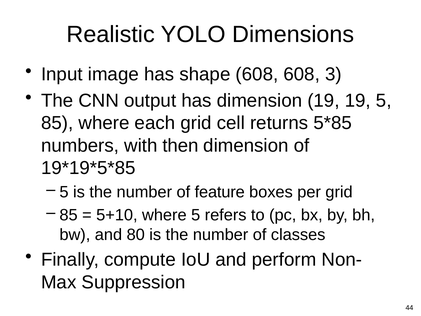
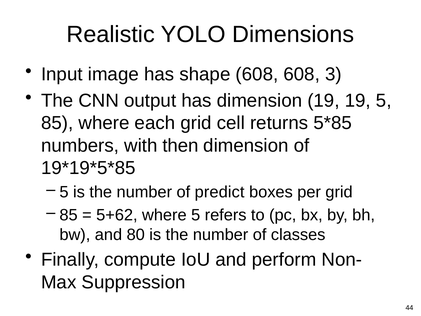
feature: feature -> predict
5+10: 5+10 -> 5+62
